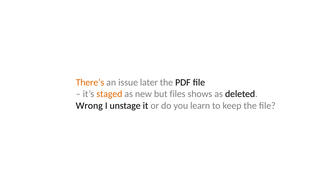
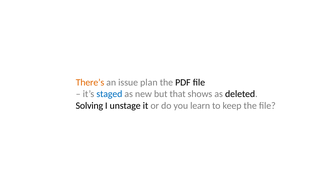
later: later -> plan
staged colour: orange -> blue
files: files -> that
Wrong: Wrong -> Solving
